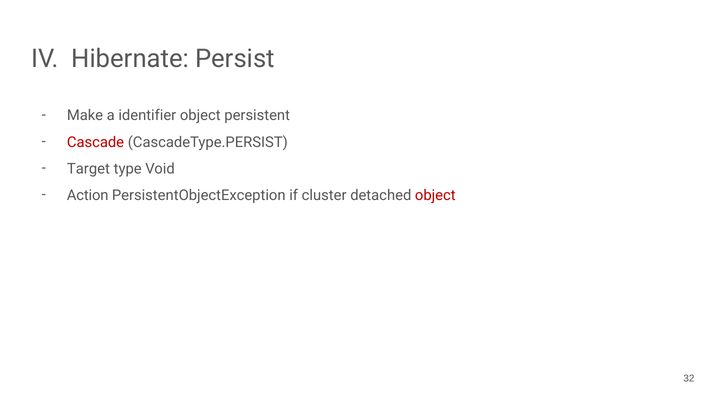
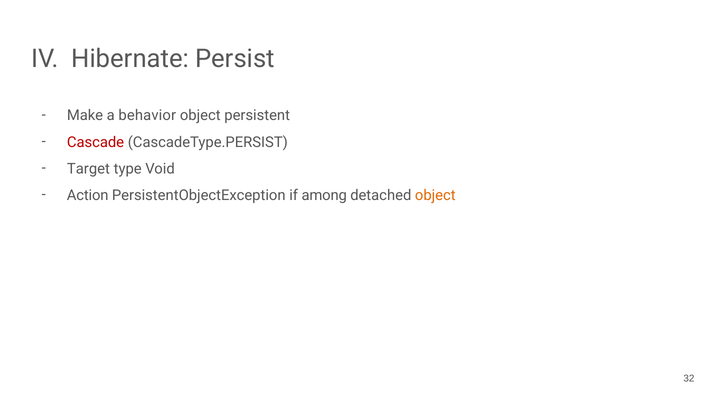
identifier: identifier -> behavior
cluster: cluster -> among
object at (435, 195) colour: red -> orange
